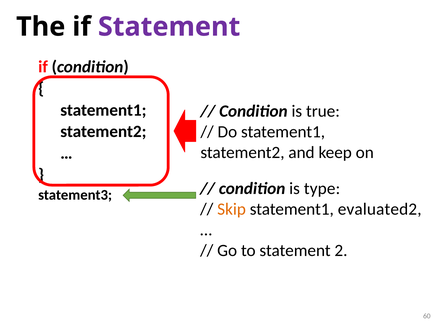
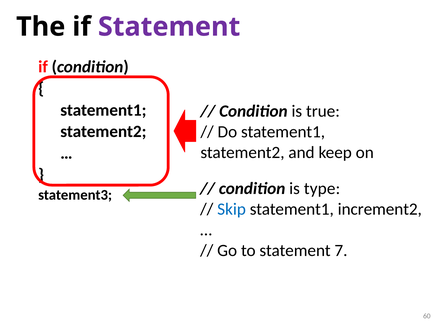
Skip colour: orange -> blue
evaluated2: evaluated2 -> increment2
2: 2 -> 7
